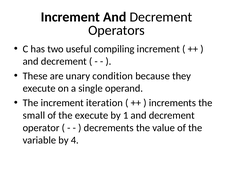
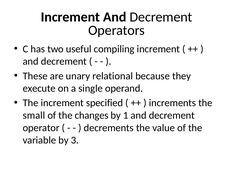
condition: condition -> relational
iteration: iteration -> specified
the execute: execute -> changes
4: 4 -> 3
